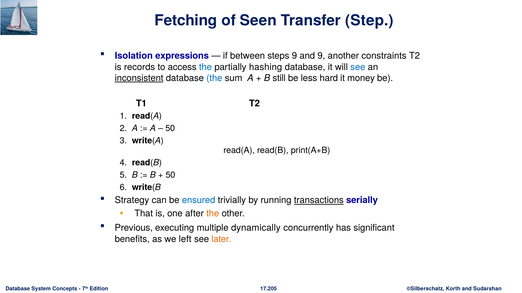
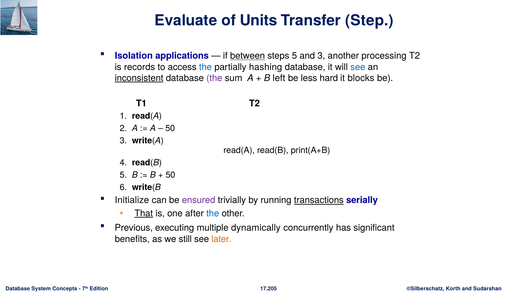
Fetching: Fetching -> Evaluate
Seen: Seen -> Units
expressions: expressions -> applications
between underline: none -> present
steps 9: 9 -> 5
and 9: 9 -> 3
constraints: constraints -> processing
the at (214, 78) colour: blue -> purple
still: still -> left
money: money -> blocks
Strategy: Strategy -> Initialize
ensured colour: blue -> purple
That underline: none -> present
the at (213, 214) colour: orange -> blue
left: left -> still
